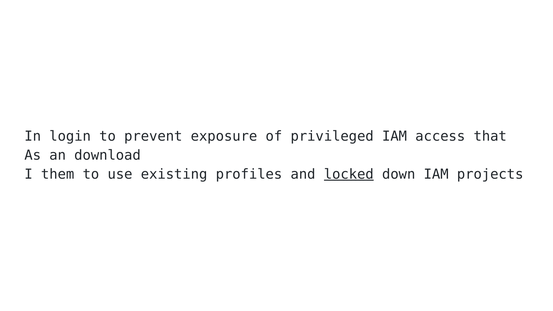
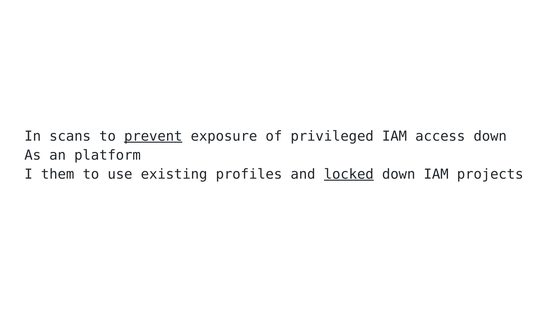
login: login -> scans
prevent underline: none -> present
access that: that -> down
download: download -> platform
